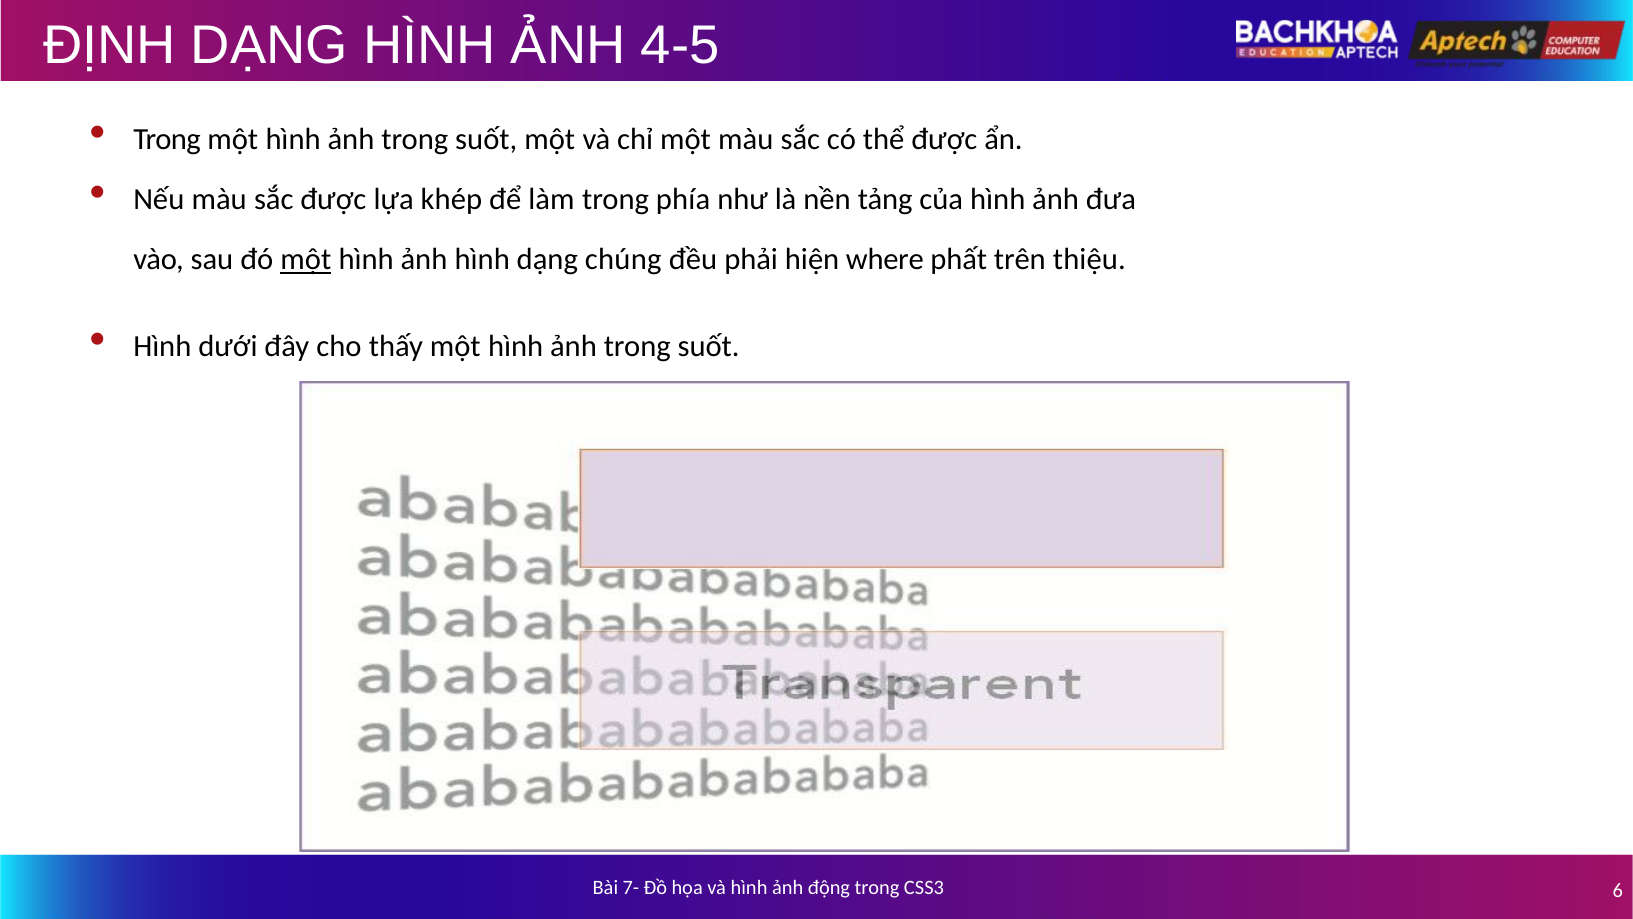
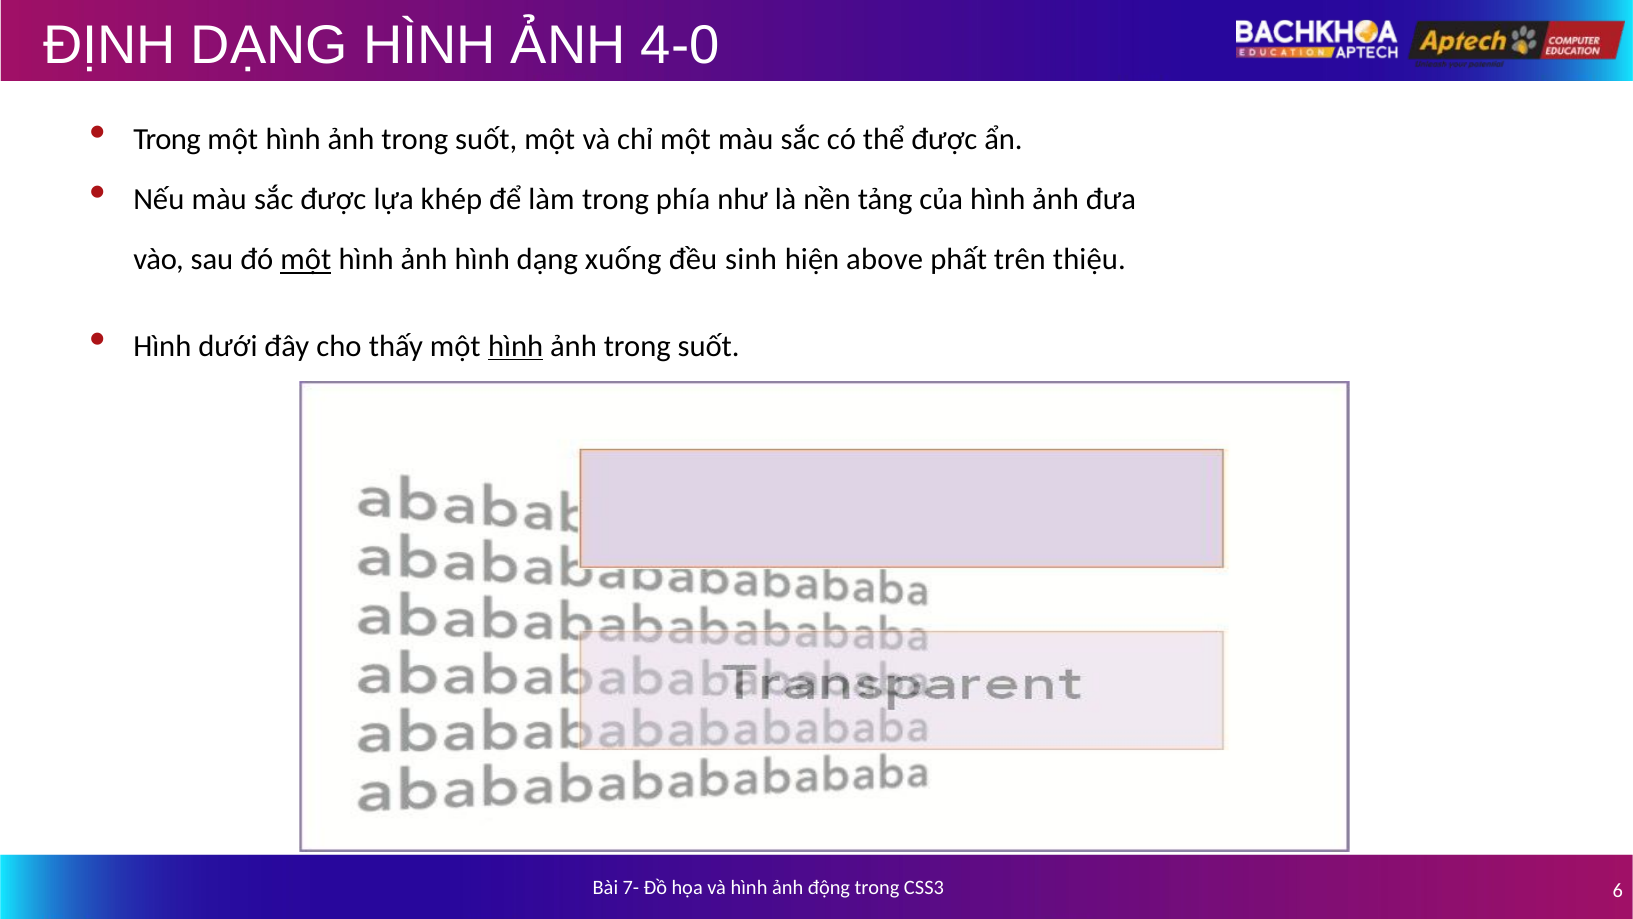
4-5: 4-5 -> 4-0
chúng: chúng -> xuống
phải: phải -> sinh
where: where -> above
hình at (516, 346) underline: none -> present
